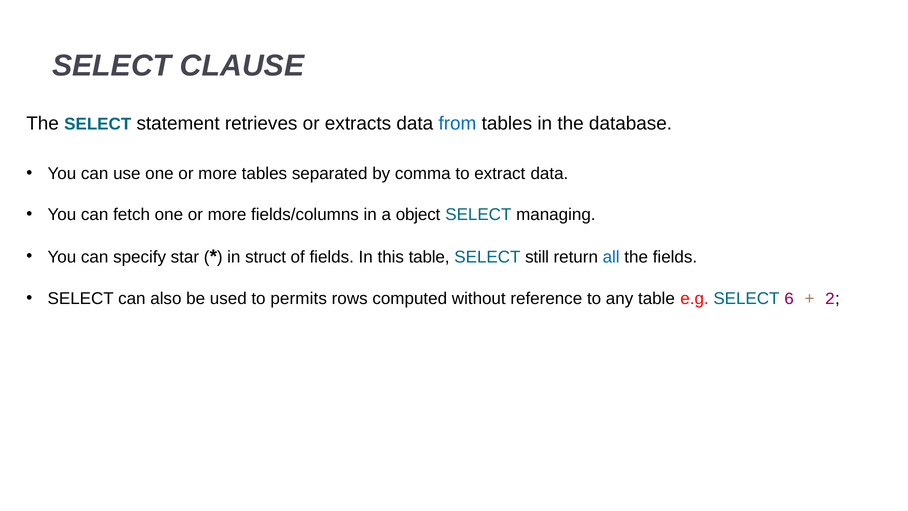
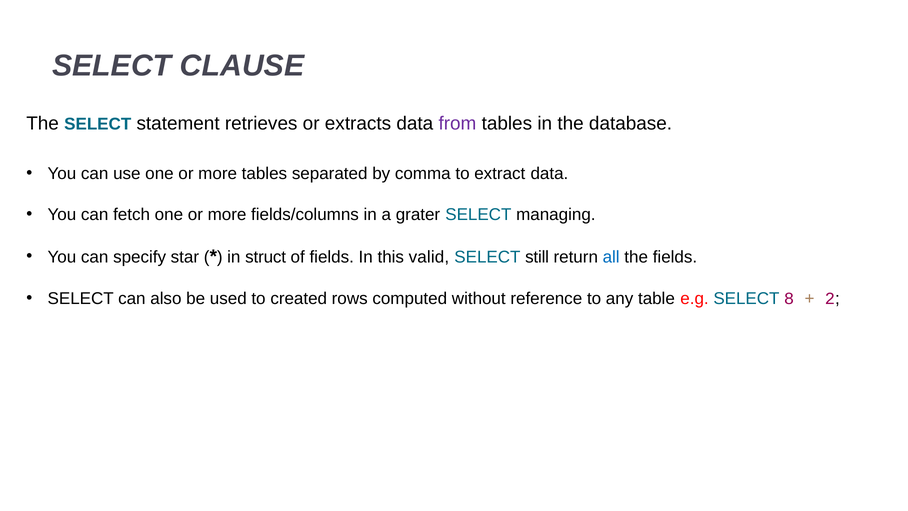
from colour: blue -> purple
object: object -> grater
this table: table -> valid
permits: permits -> created
6: 6 -> 8
